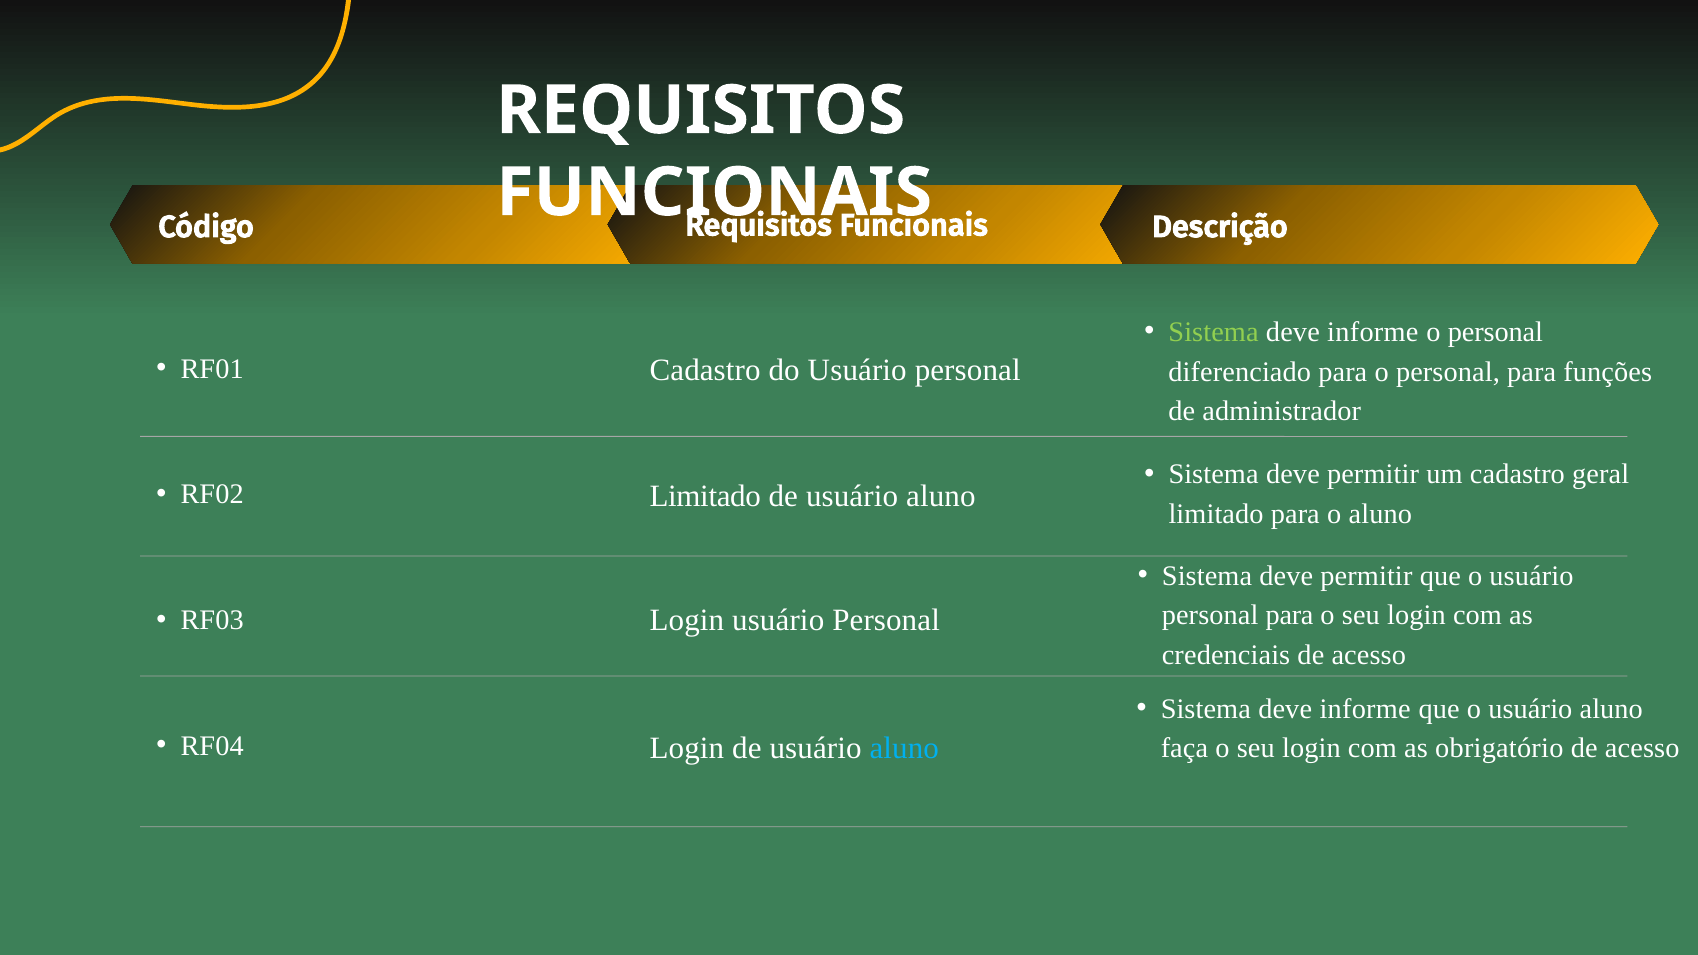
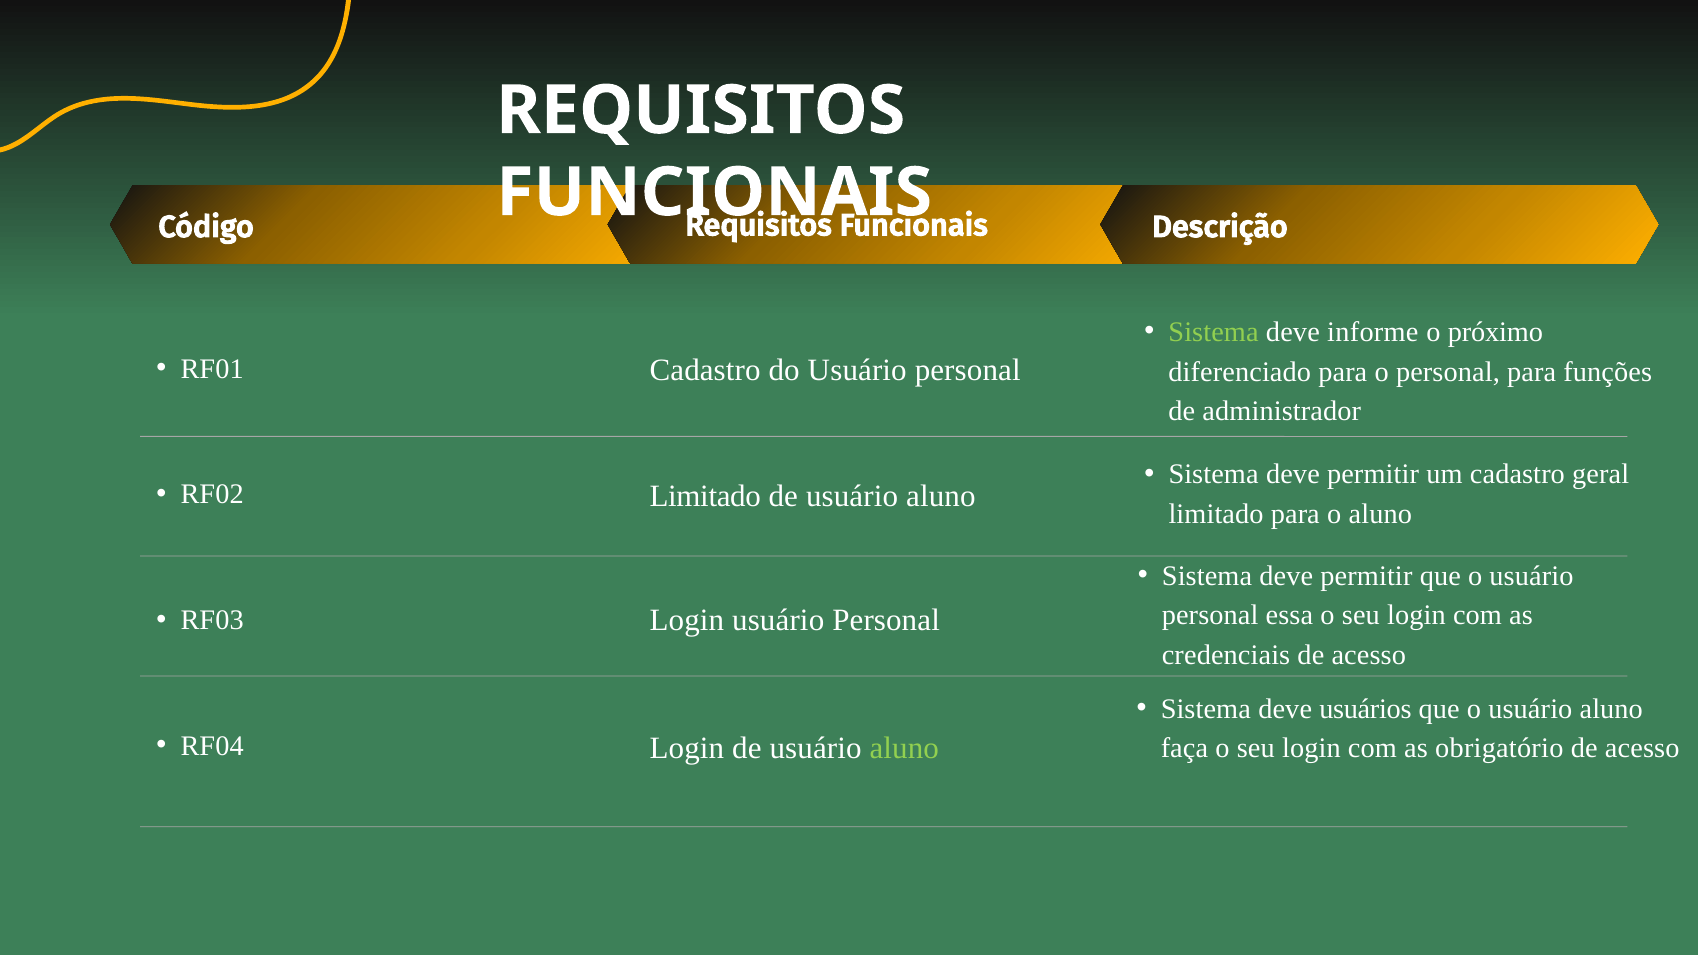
personal at (1495, 332): personal -> próximo
para at (1290, 616): para -> essa
informe at (1365, 709): informe -> usuários
aluno at (904, 748) colour: light blue -> light green
